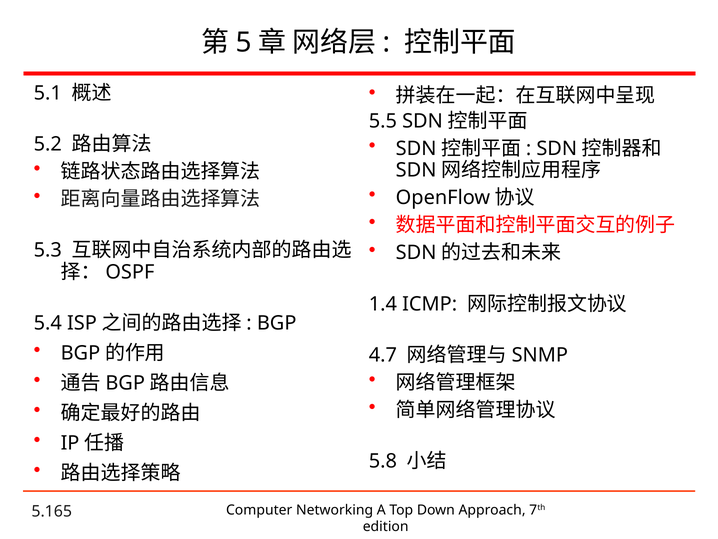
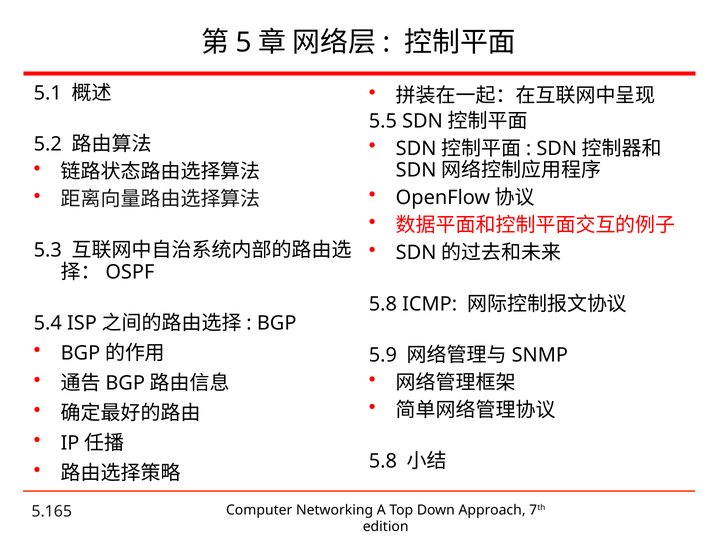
1.4 at (383, 304): 1.4 -> 5.8
4.7: 4.7 -> 5.9
